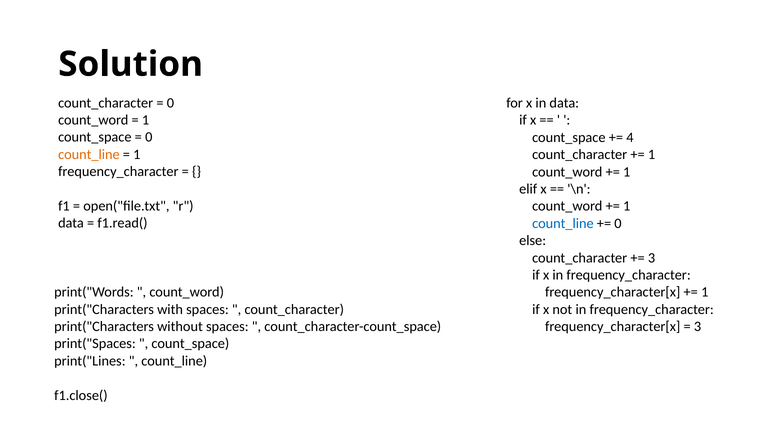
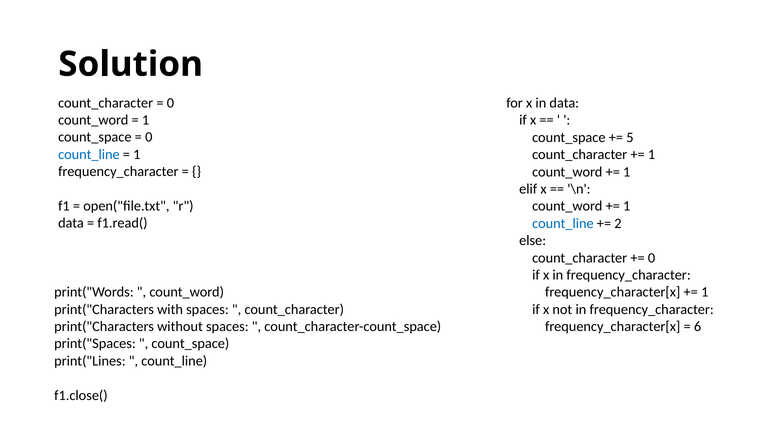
4: 4 -> 5
count_line at (89, 154) colour: orange -> blue
0 at (618, 223): 0 -> 2
3 at (652, 258): 3 -> 0
3 at (698, 326): 3 -> 6
